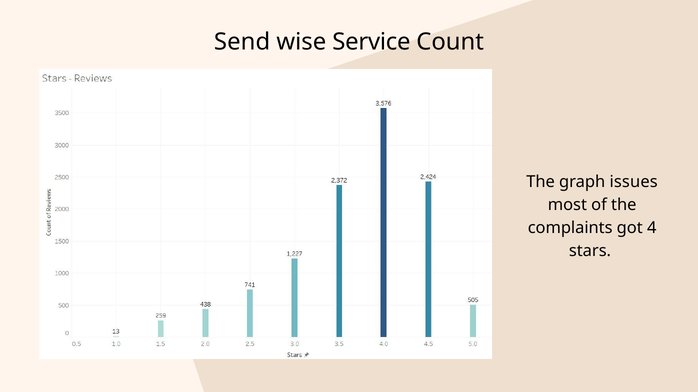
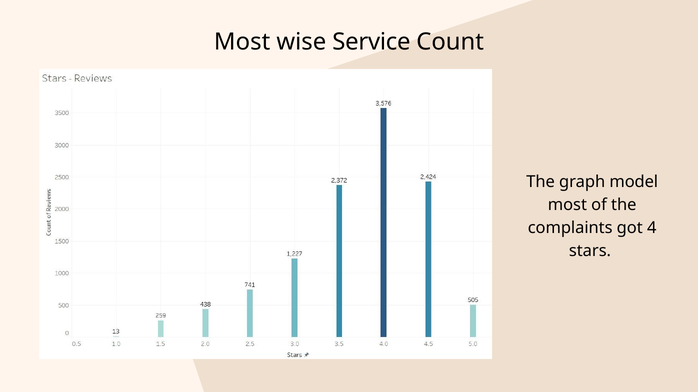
Send at (242, 42): Send -> Most
issues: issues -> model
